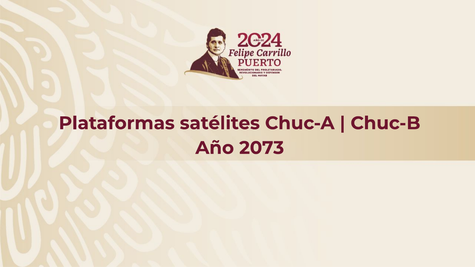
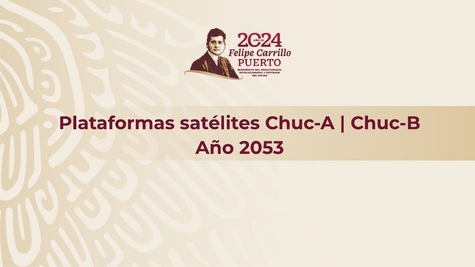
2073: 2073 -> 2053
